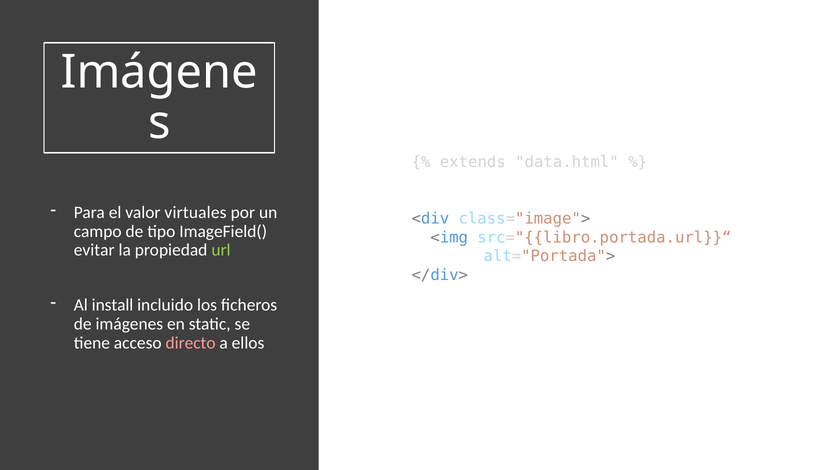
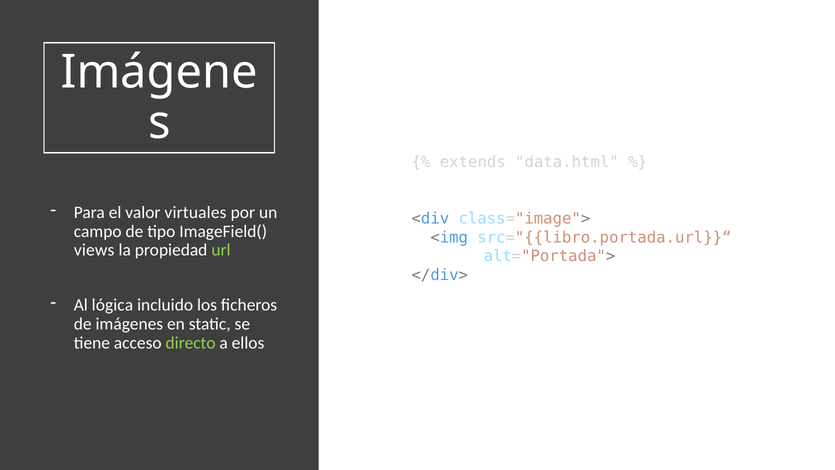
evitar: evitar -> views
install: install -> lógica
directo colour: pink -> light green
